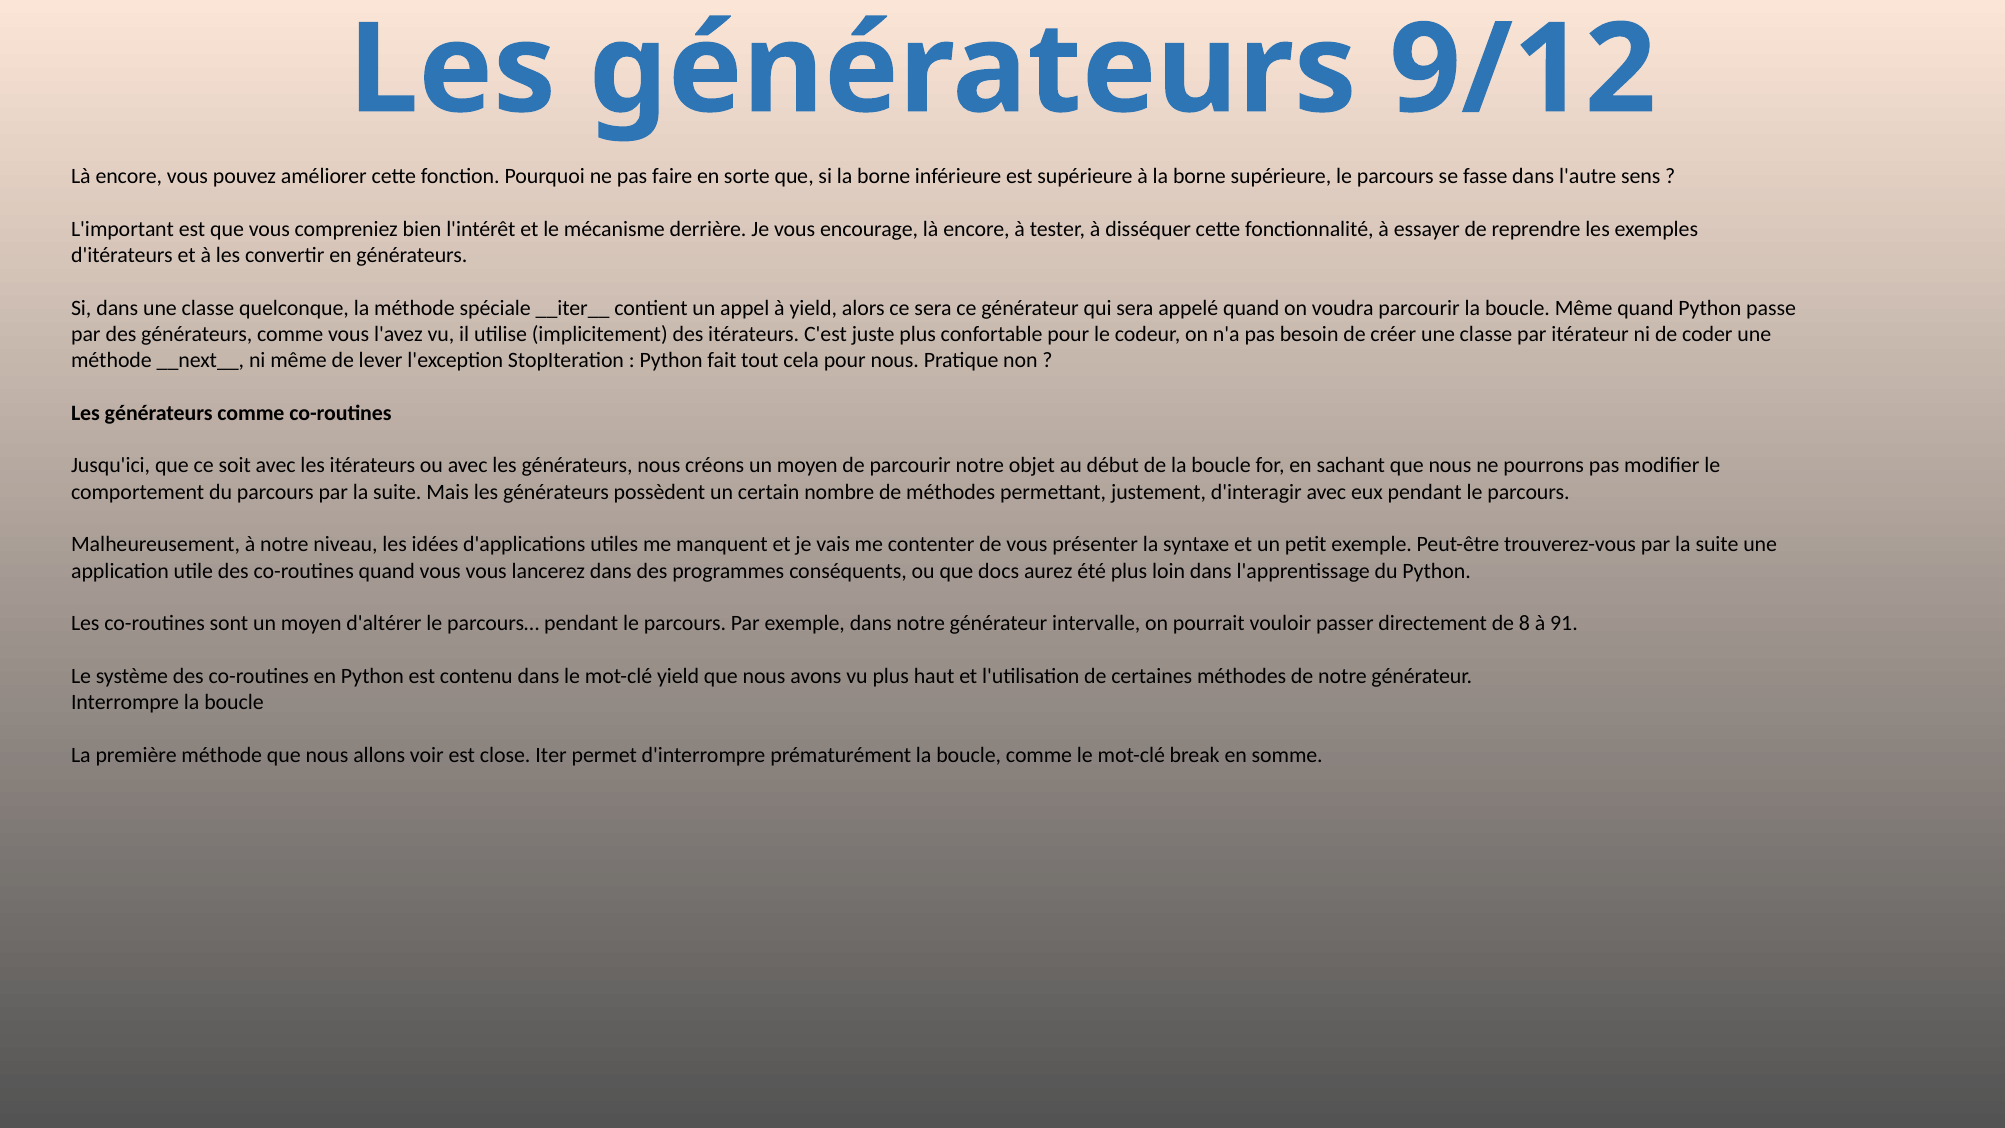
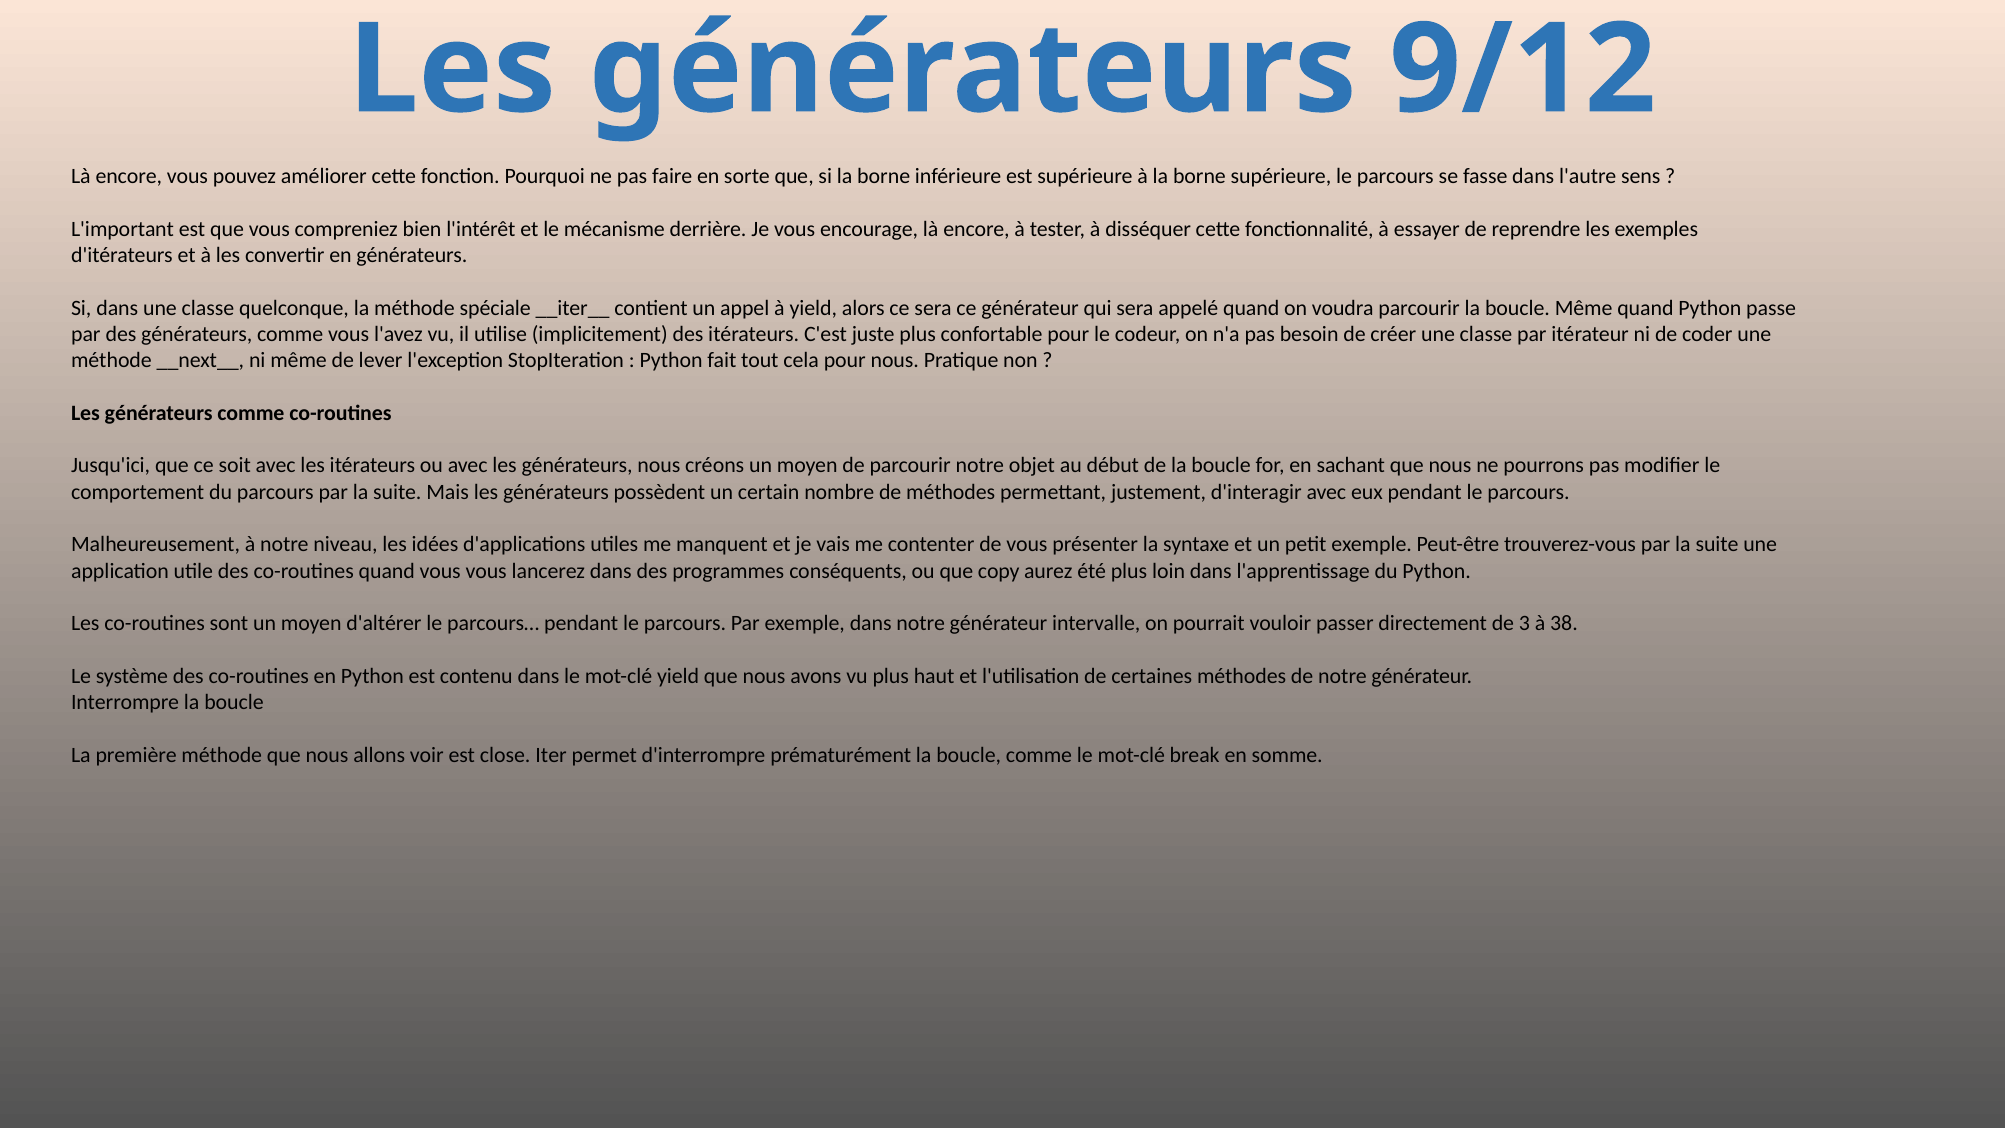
docs: docs -> copy
8: 8 -> 3
91: 91 -> 38
